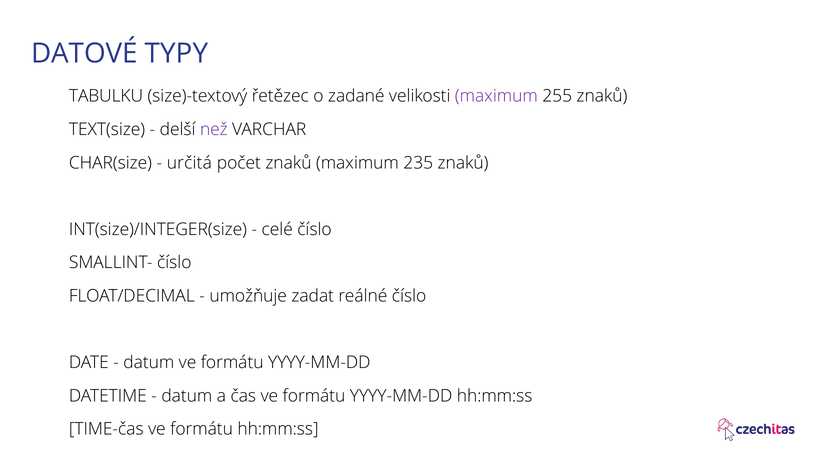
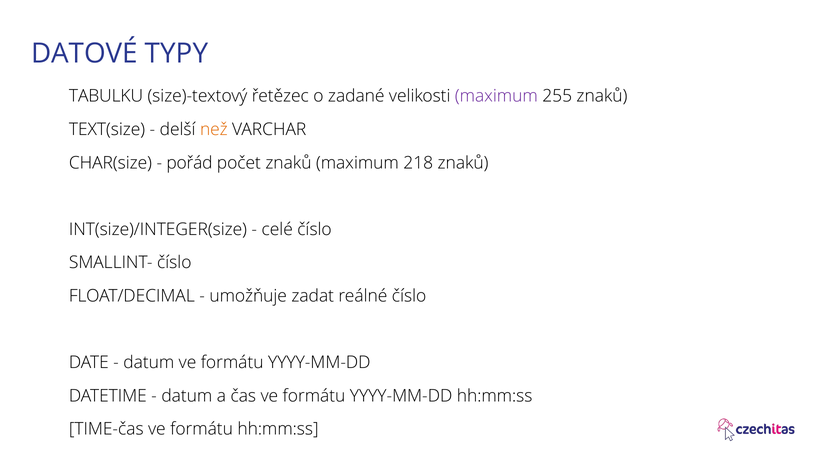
než colour: purple -> orange
určitá: určitá -> pořád
235: 235 -> 218
